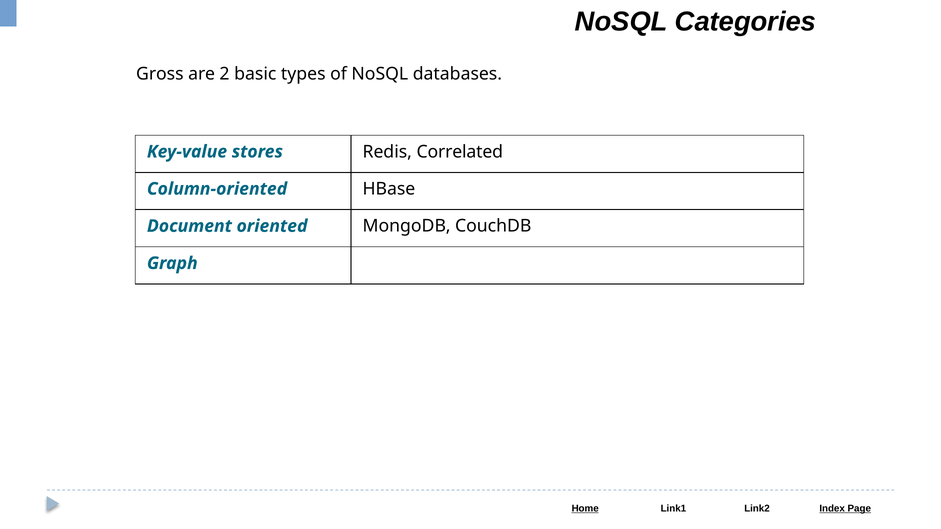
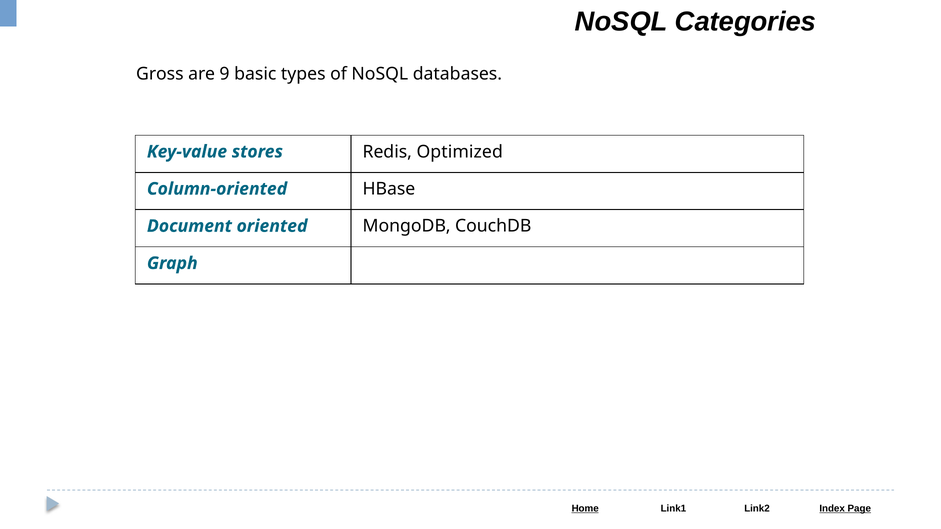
2: 2 -> 9
Correlated: Correlated -> Optimized
